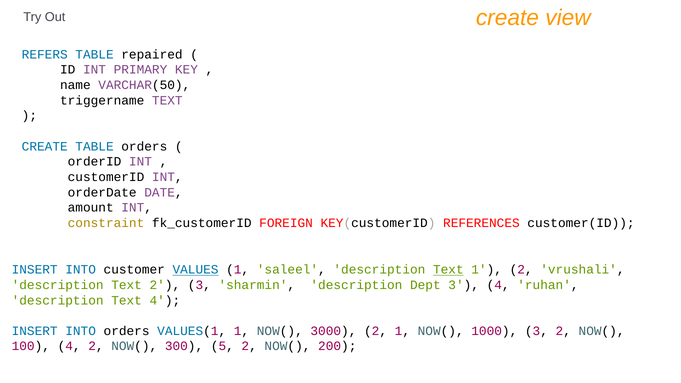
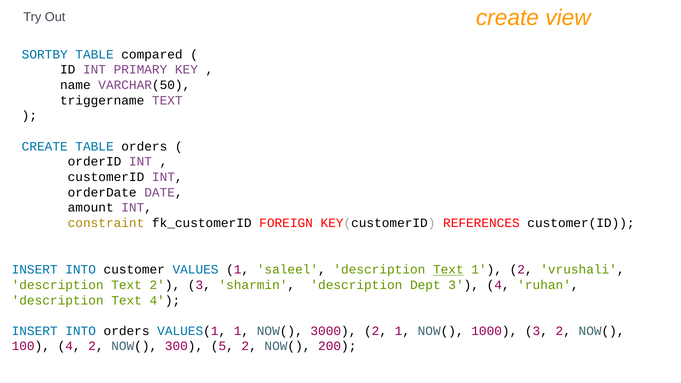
REFERS: REFERS -> SORTBY
repaired: repaired -> compared
VALUES underline: present -> none
